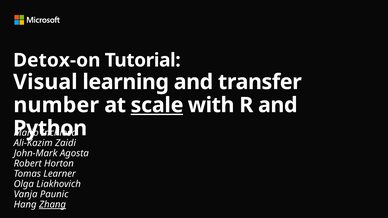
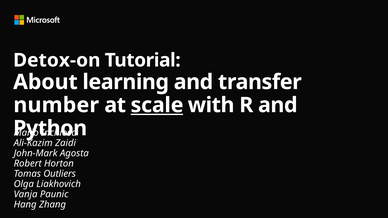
Visual: Visual -> About
Learner: Learner -> Outliers
Zhang underline: present -> none
